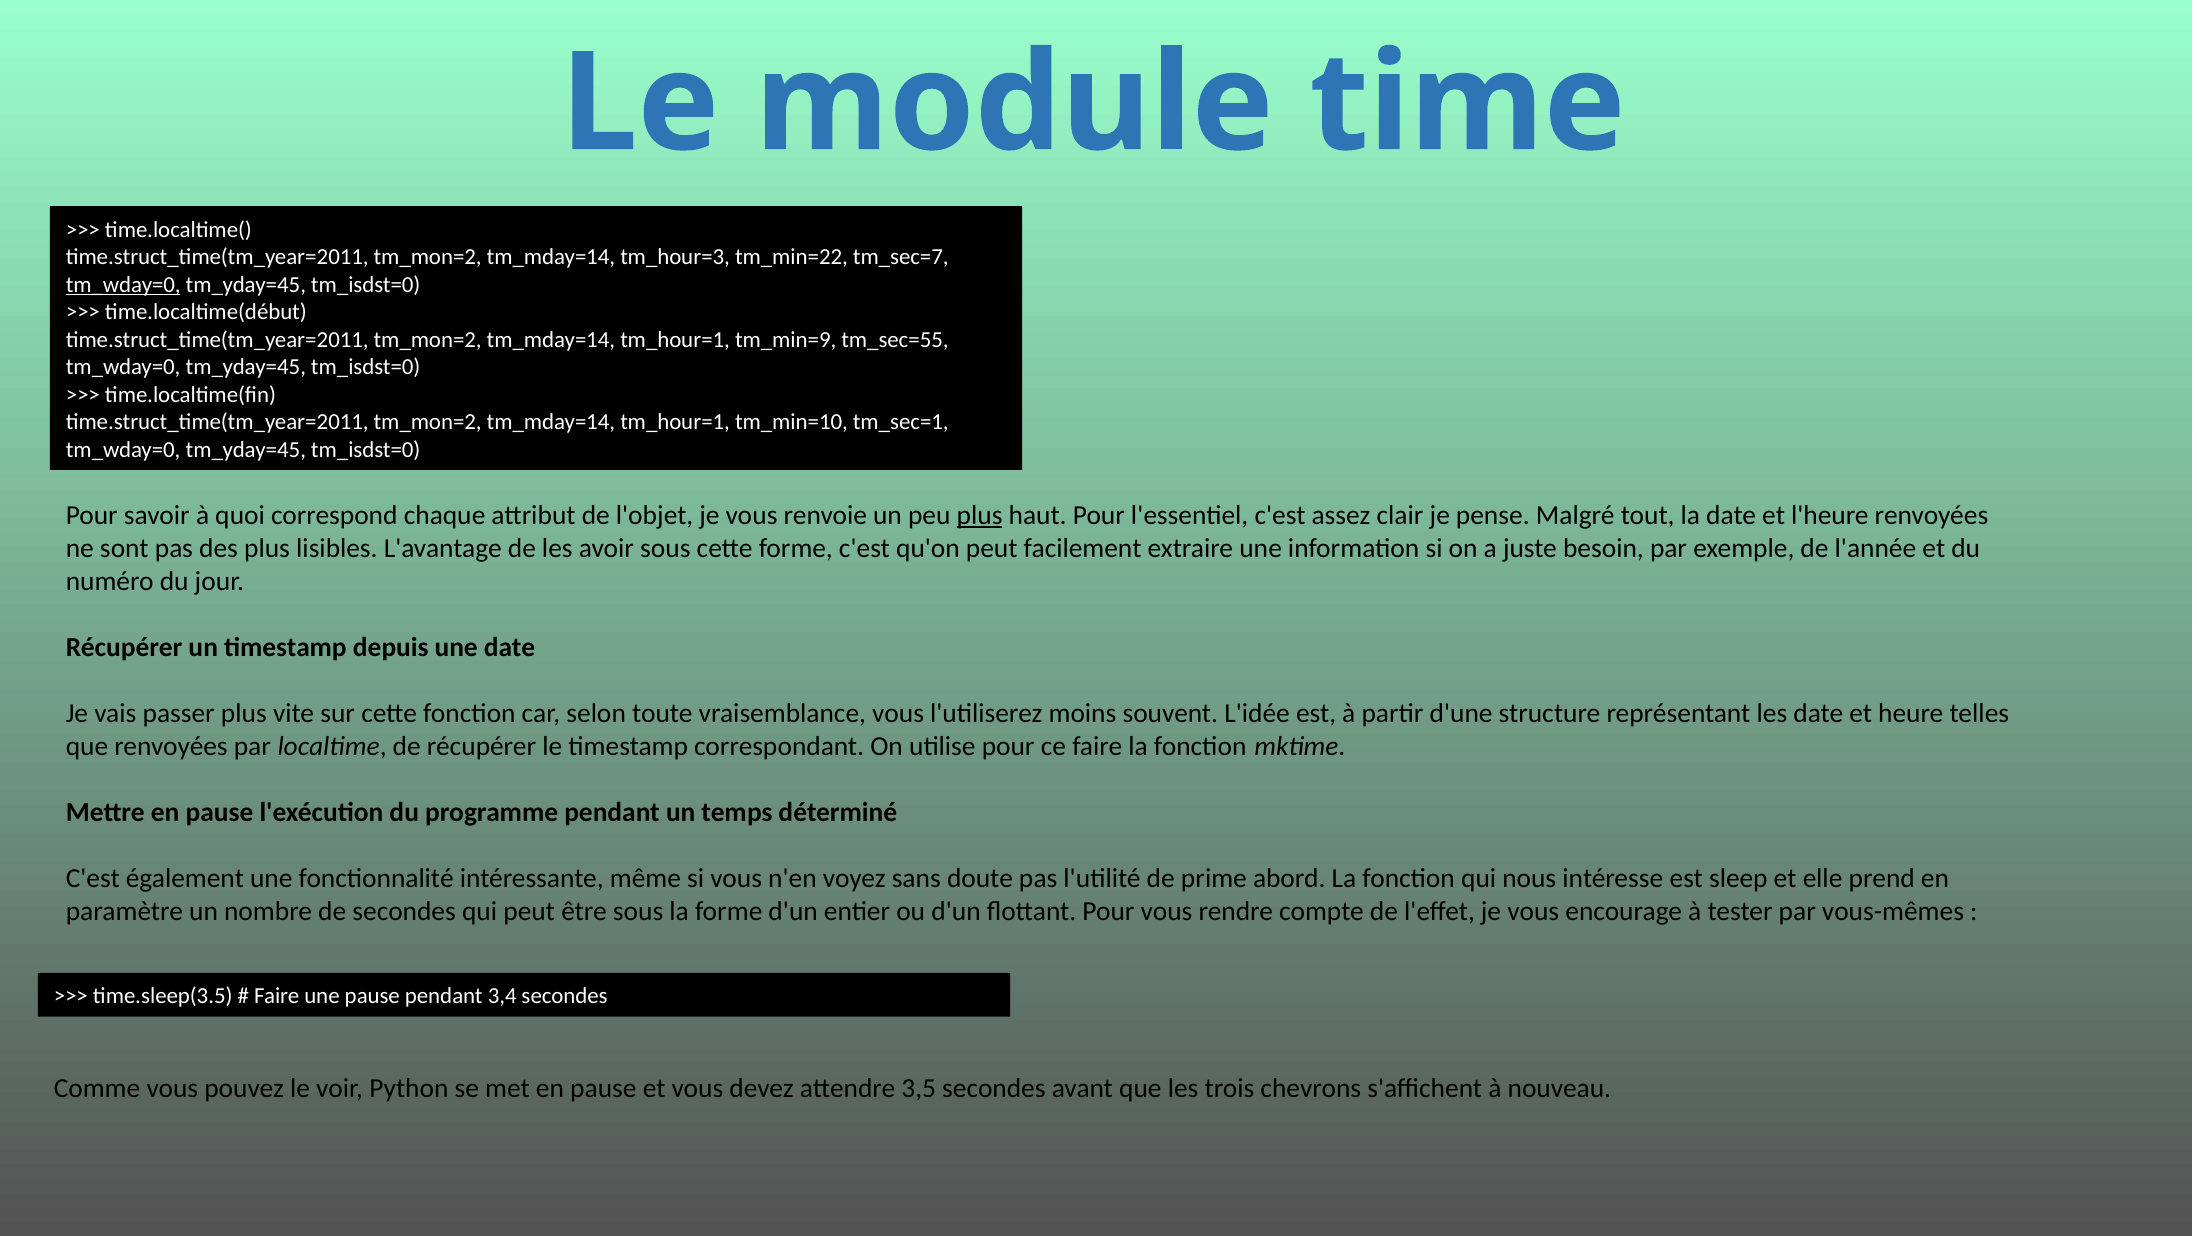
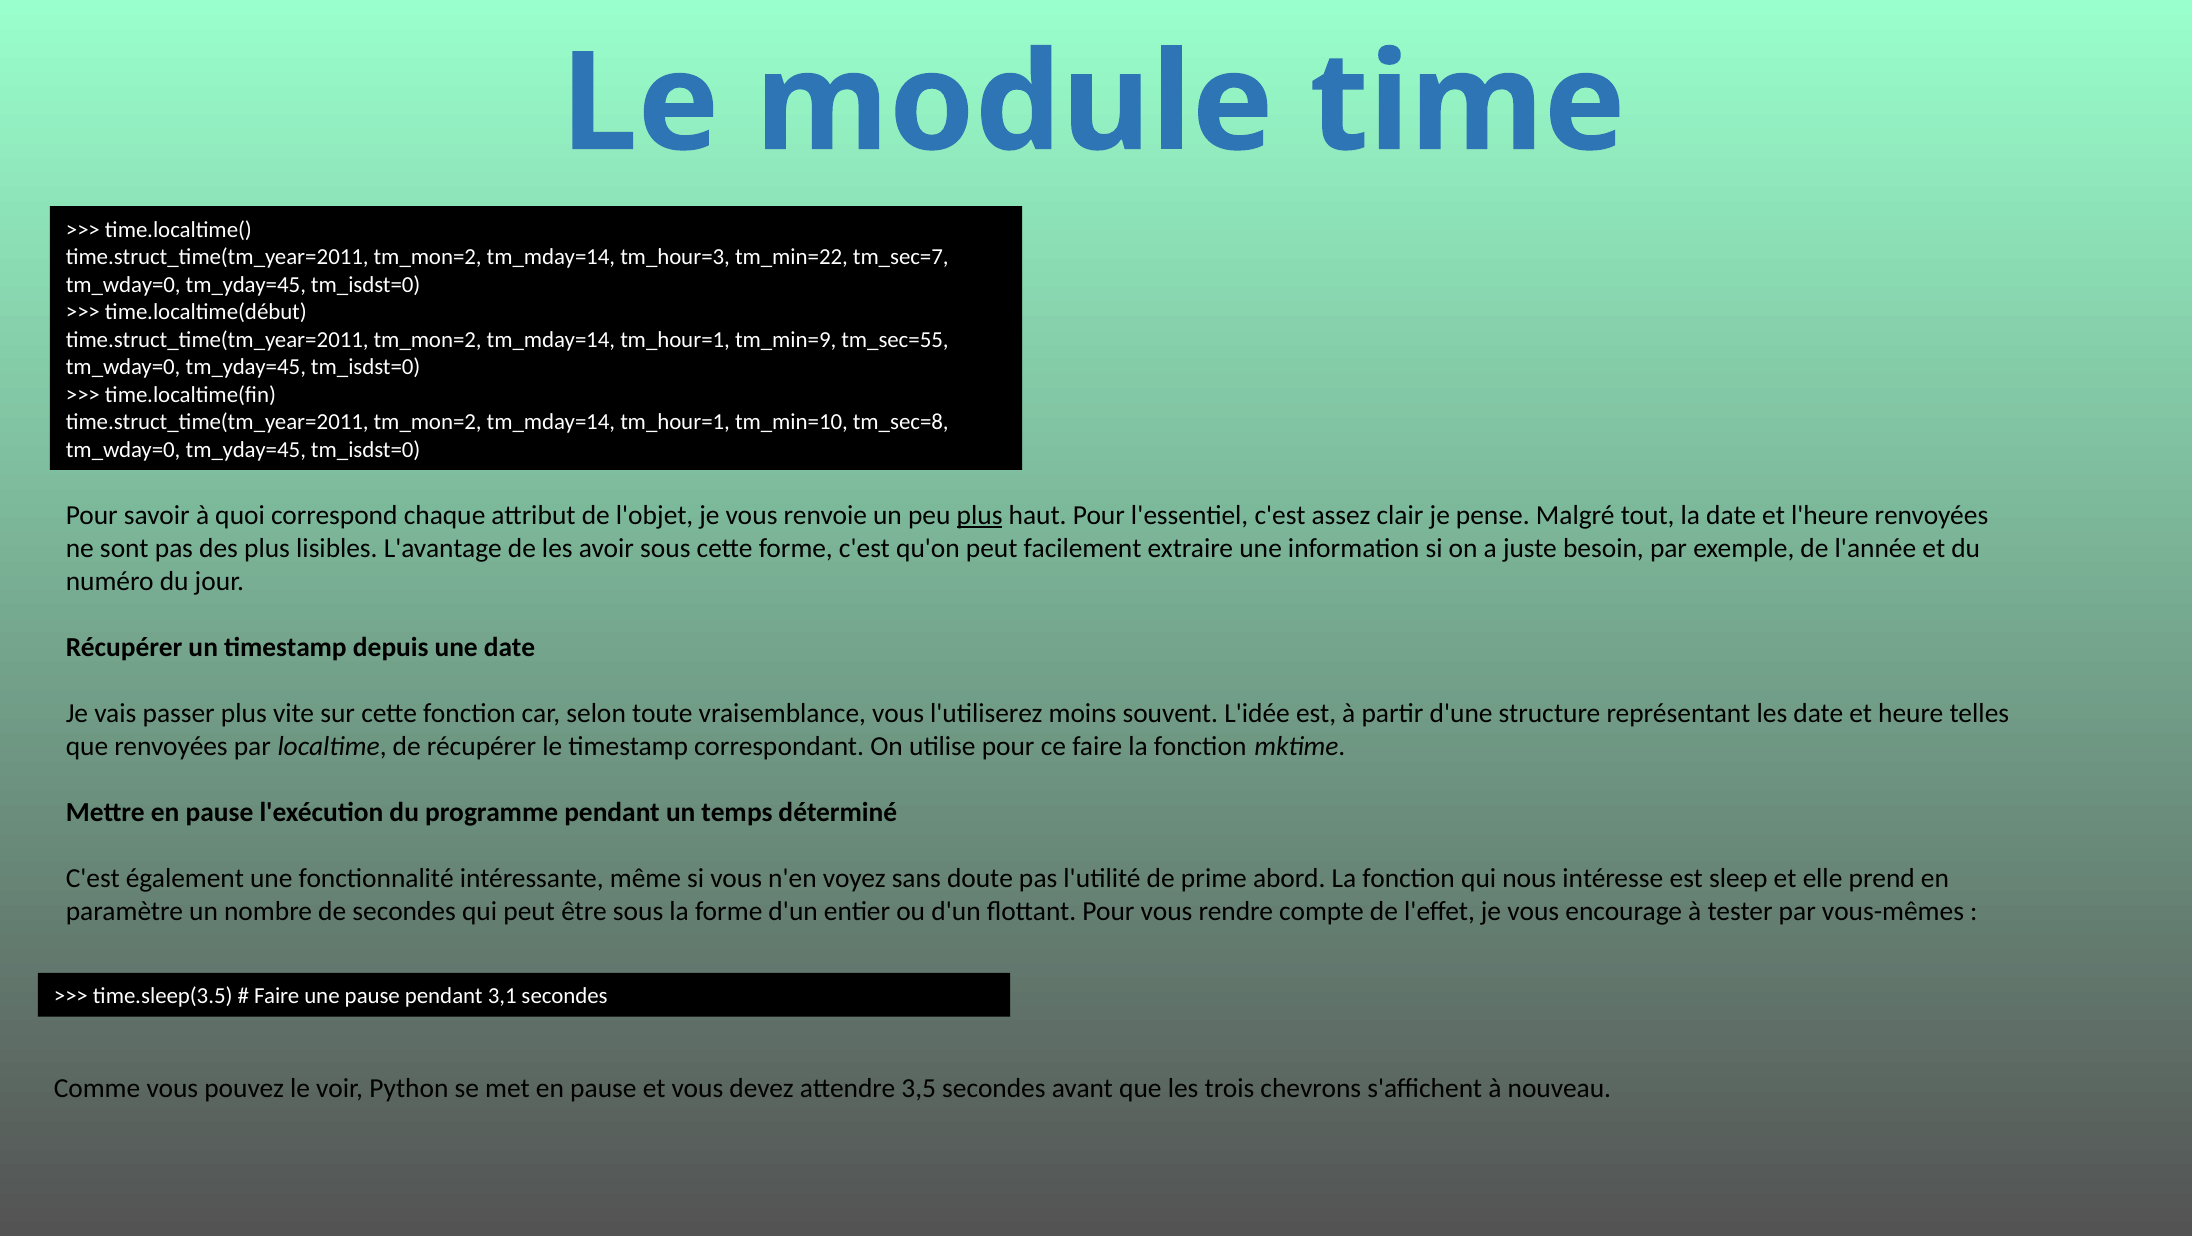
tm_wday=0 at (123, 284) underline: present -> none
tm_sec=1: tm_sec=1 -> tm_sec=8
3,4: 3,4 -> 3,1
